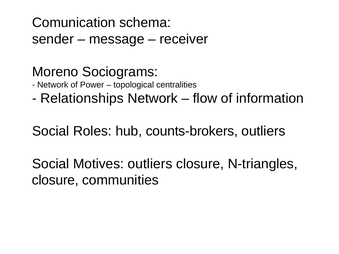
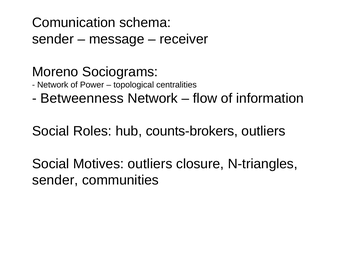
Relationships: Relationships -> Betweenness
closure at (55, 180): closure -> sender
